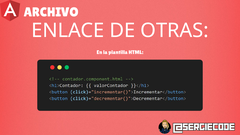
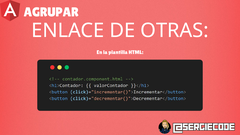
ARCHIVO: ARCHIVO -> AGRUPAR
